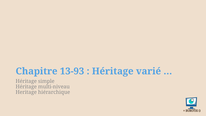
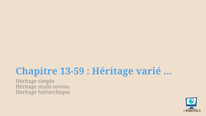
13-93: 13-93 -> 13-59
